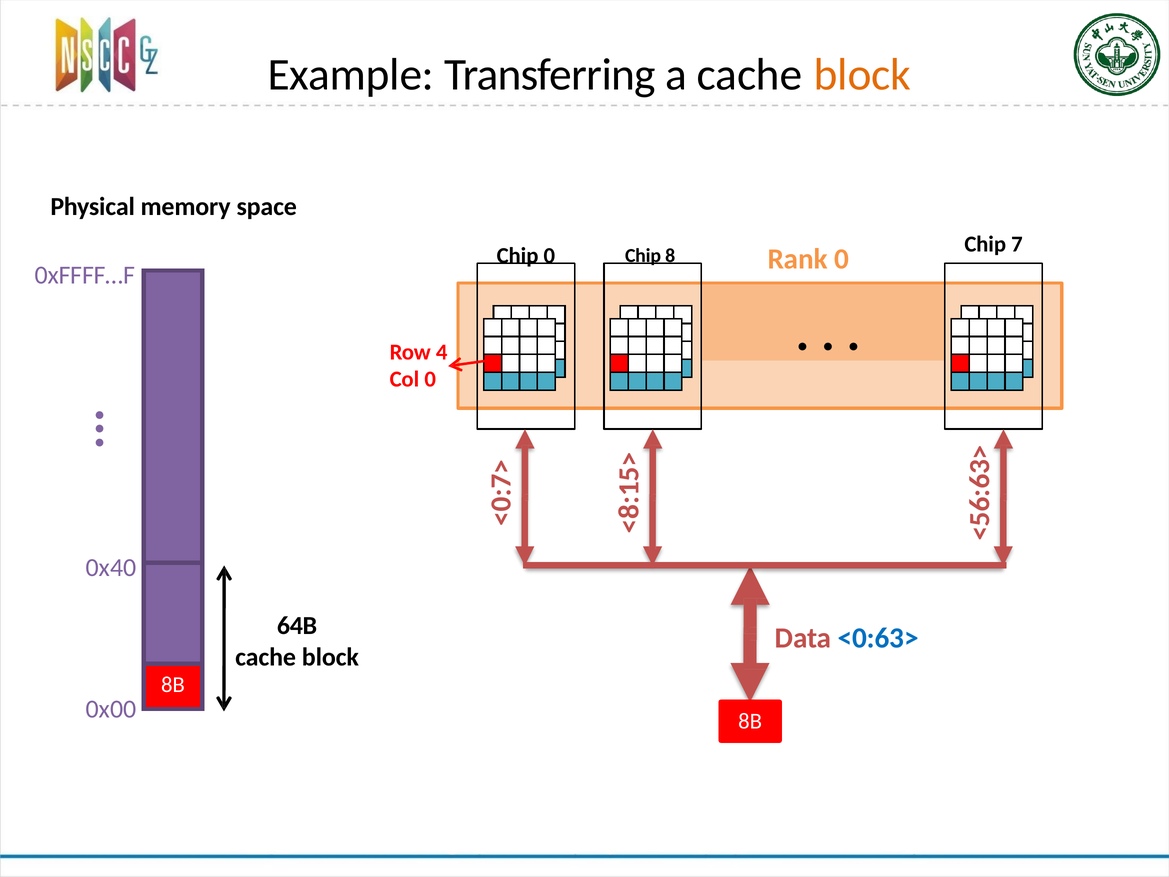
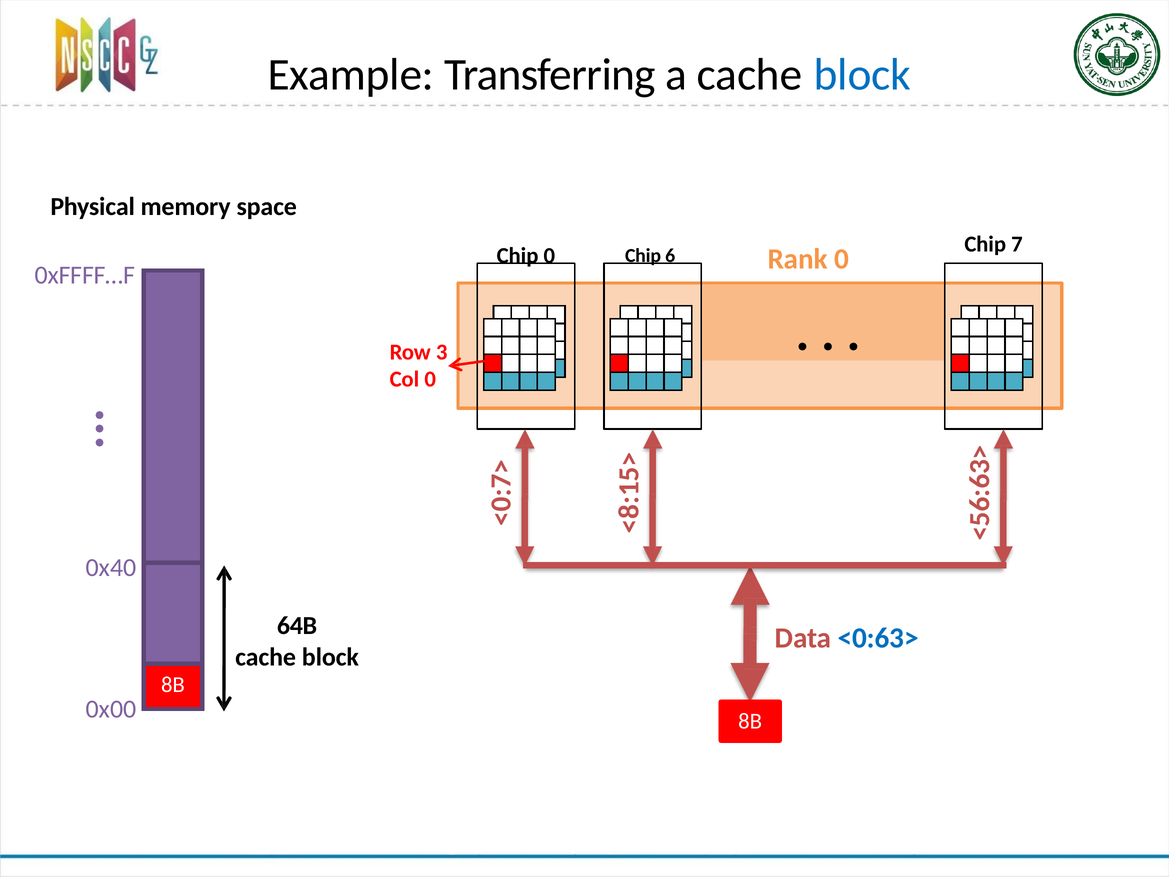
block at (862, 75) colour: orange -> blue
Chip 8: 8 -> 6
Row 4: 4 -> 3
